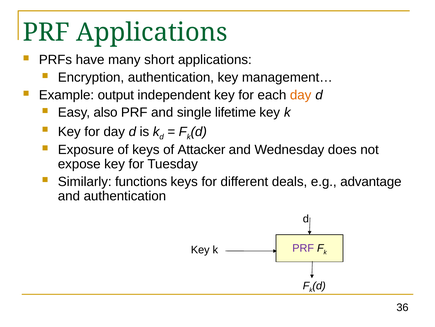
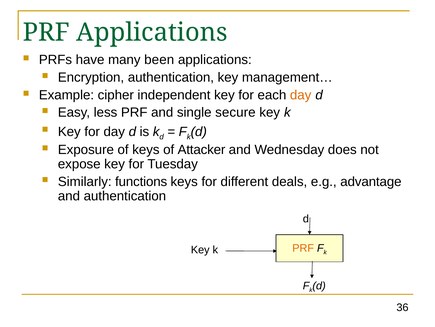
short: short -> been
output: output -> cipher
also: also -> less
lifetime: lifetime -> secure
PRF at (303, 248) colour: purple -> orange
